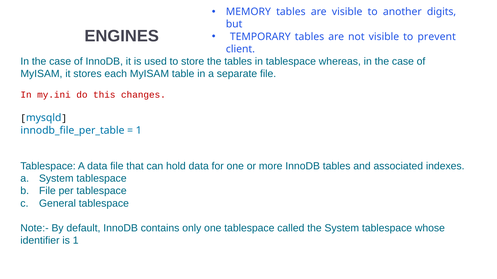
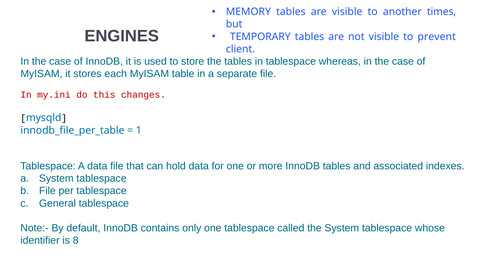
digits: digits -> times
is 1: 1 -> 8
